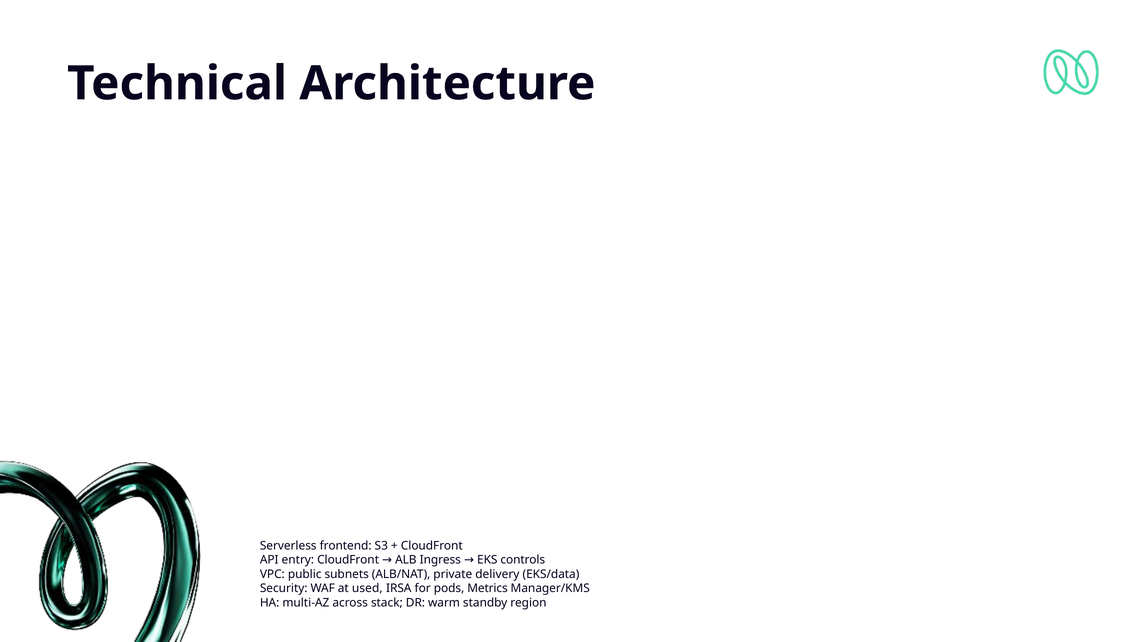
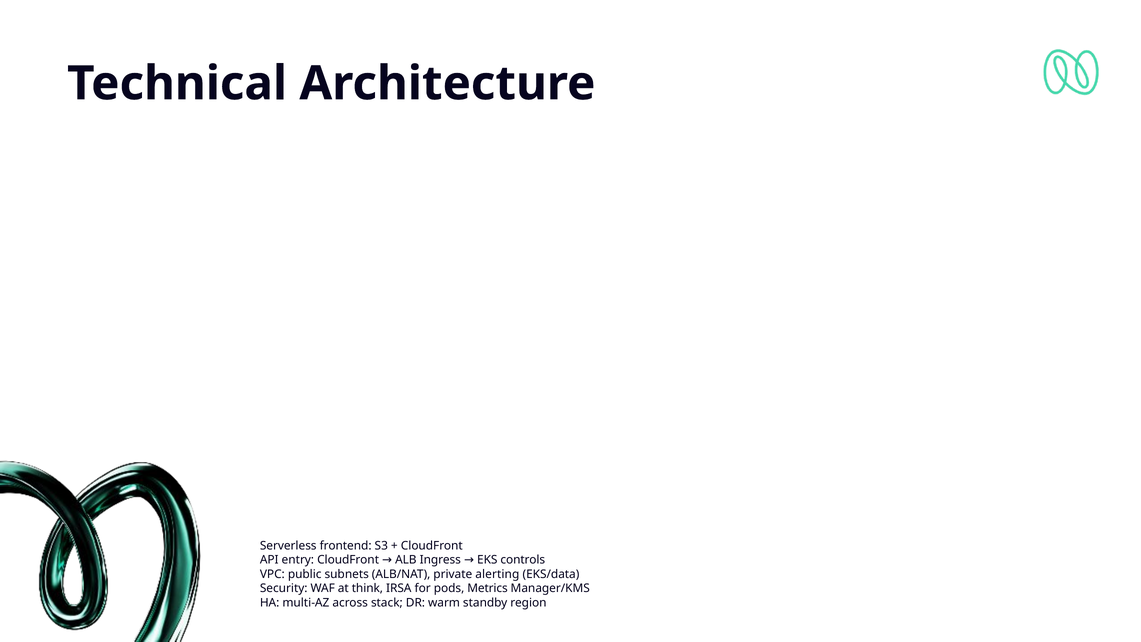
delivery: delivery -> alerting
used: used -> think
